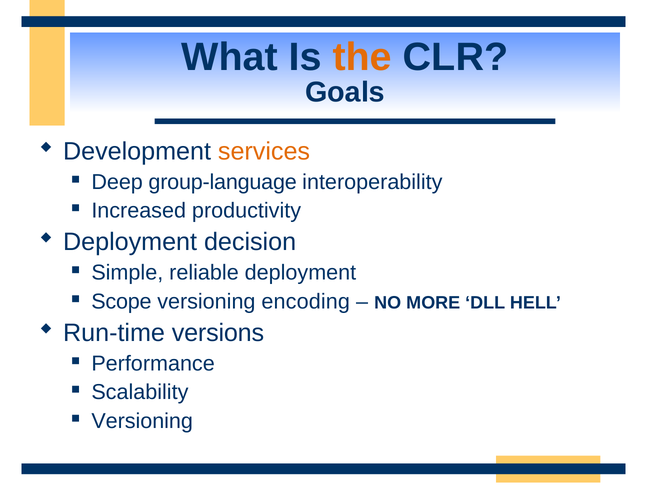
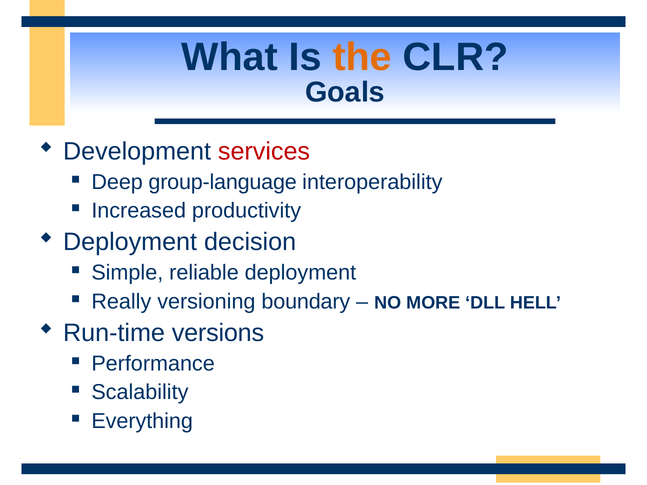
services colour: orange -> red
Scope: Scope -> Really
encoding: encoding -> boundary
Versioning at (142, 421): Versioning -> Everything
